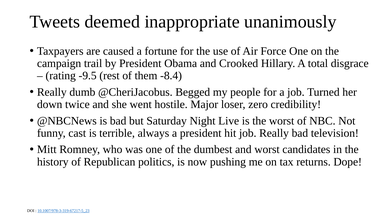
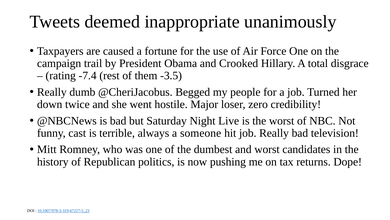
-9.5: -9.5 -> -7.4
-8.4: -8.4 -> -3.5
a president: president -> someone
